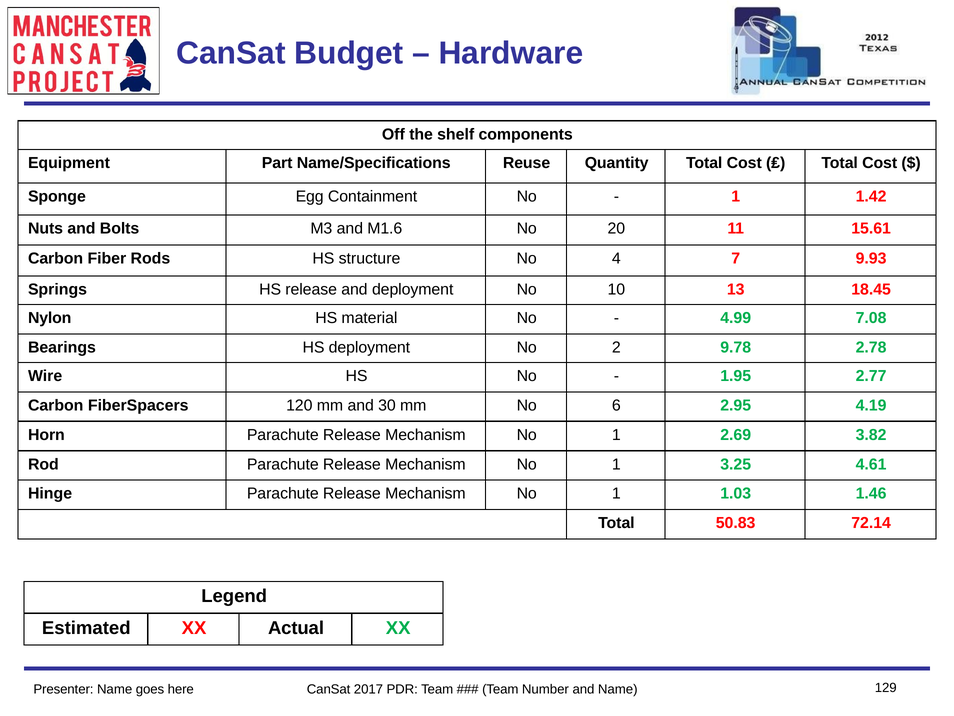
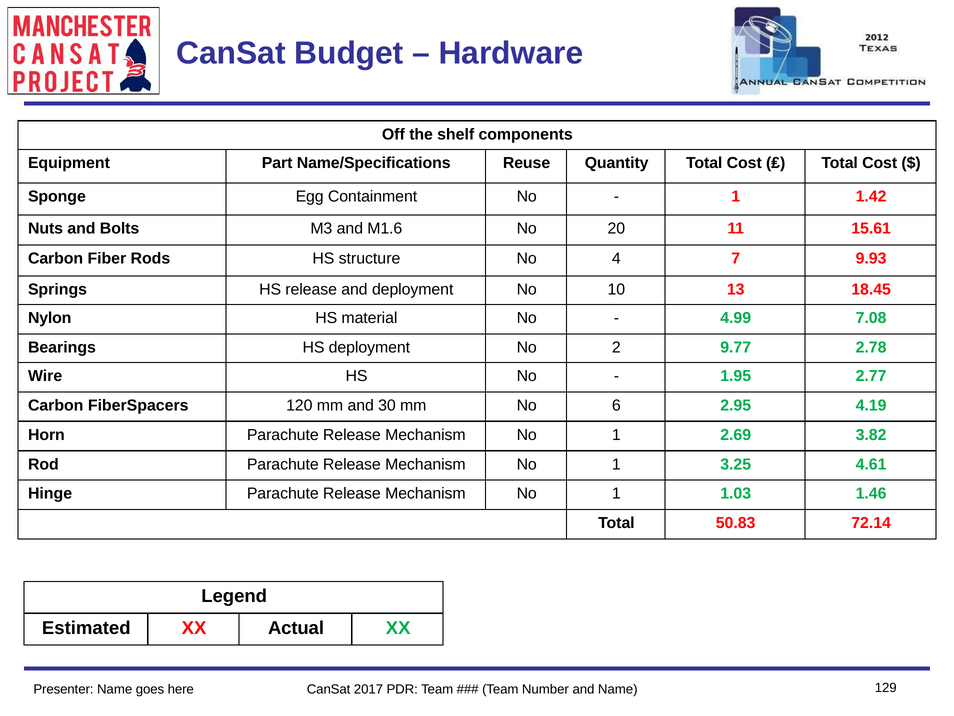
9.78: 9.78 -> 9.77
